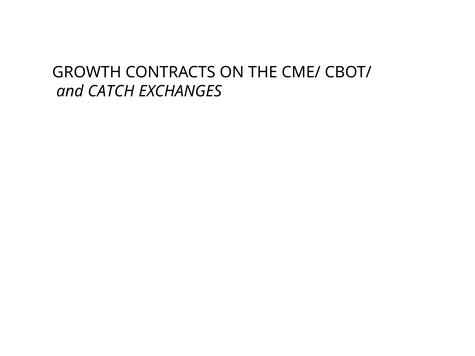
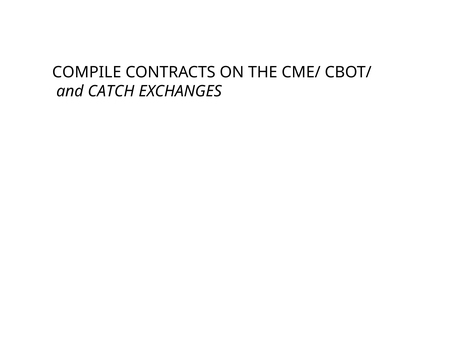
GROWTH: GROWTH -> COMPILE
